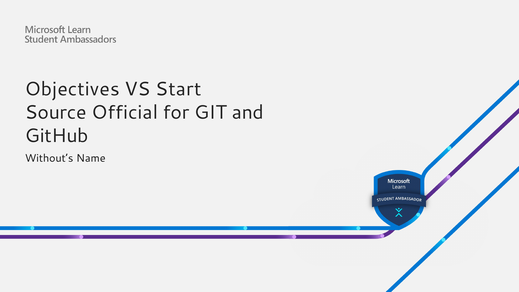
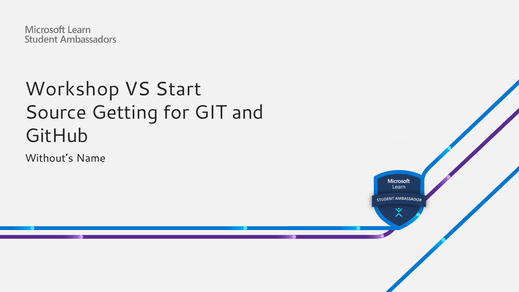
Objectives: Objectives -> Workshop
Official: Official -> Getting
